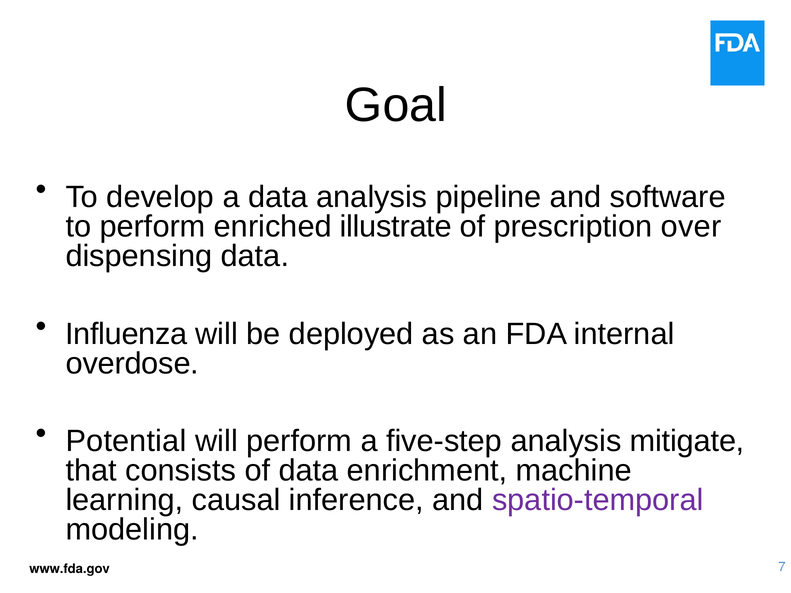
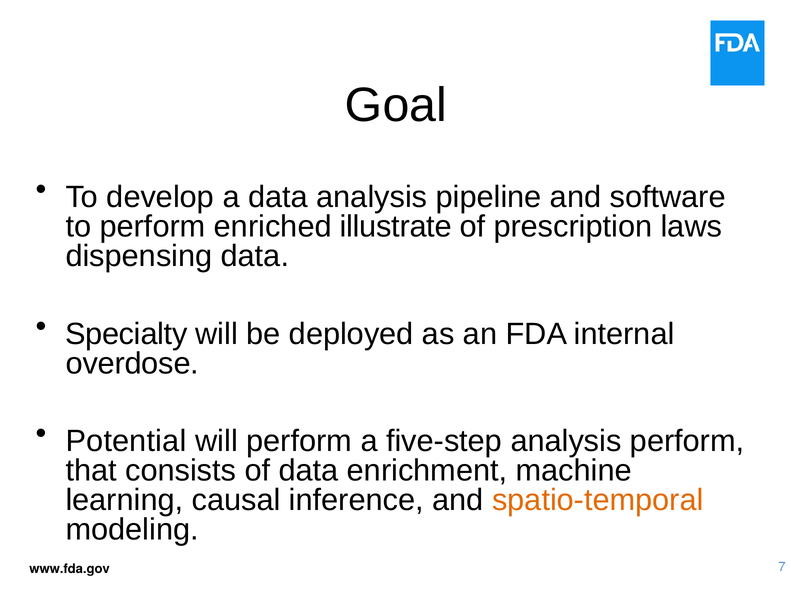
over: over -> laws
Influenza: Influenza -> Specialty
analysis mitigate: mitigate -> perform
spatio-temporal colour: purple -> orange
